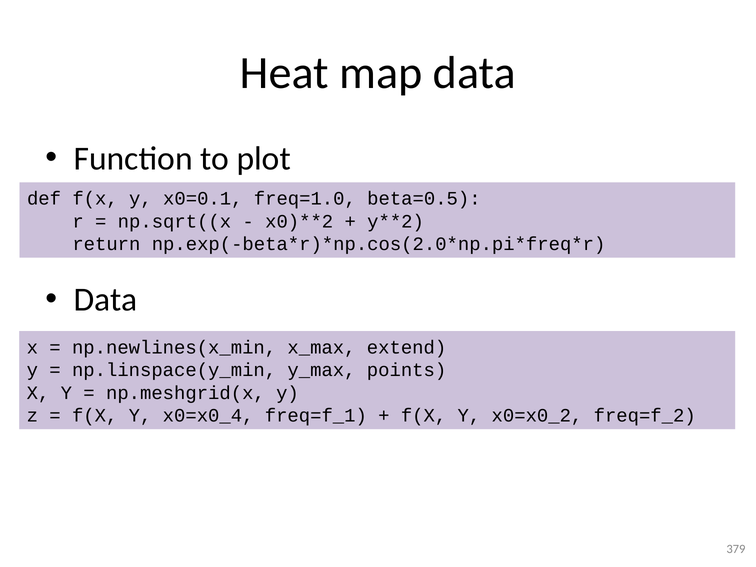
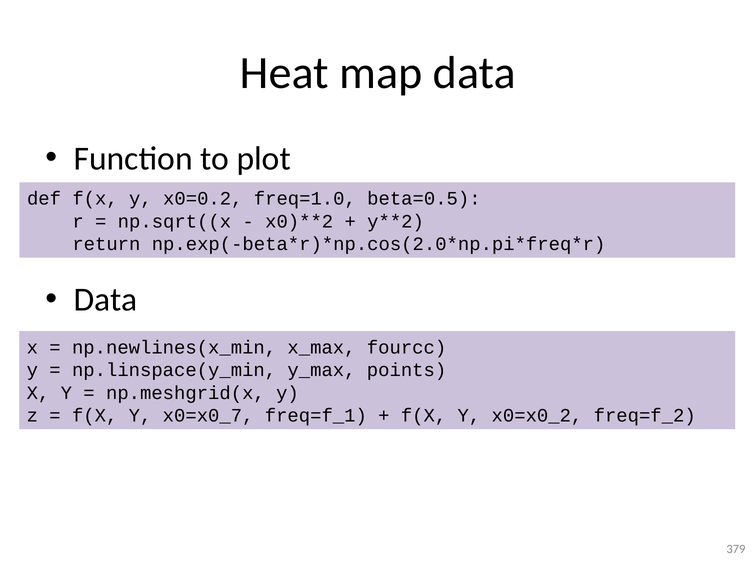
x0=0.1: x0=0.1 -> x0=0.2
extend: extend -> fourcc
x0=x0_4: x0=x0_4 -> x0=x0_7
